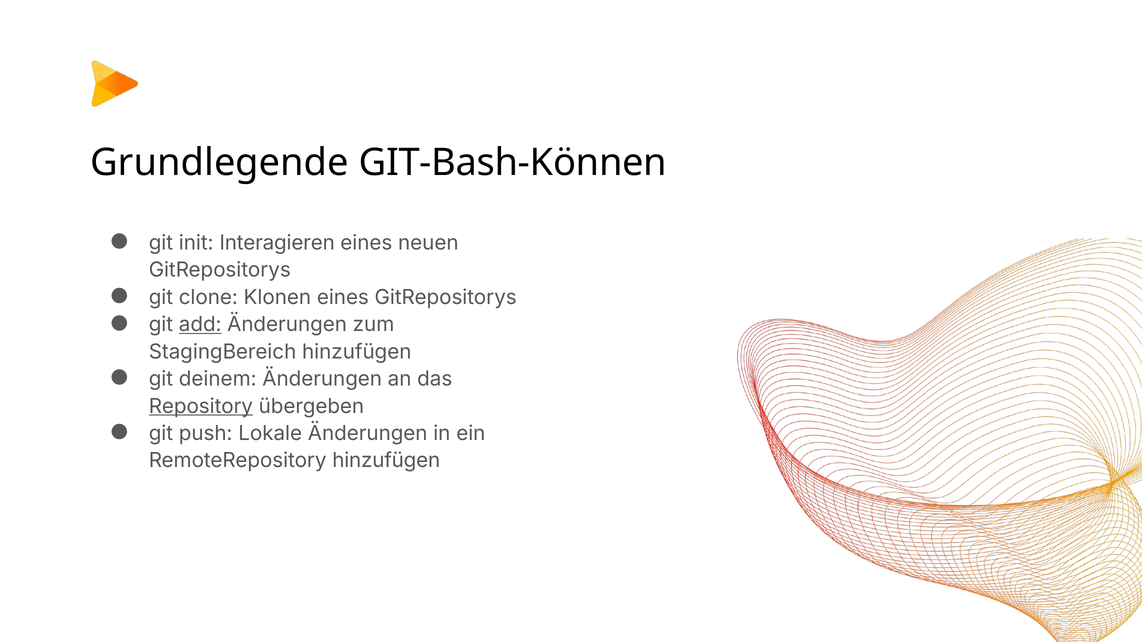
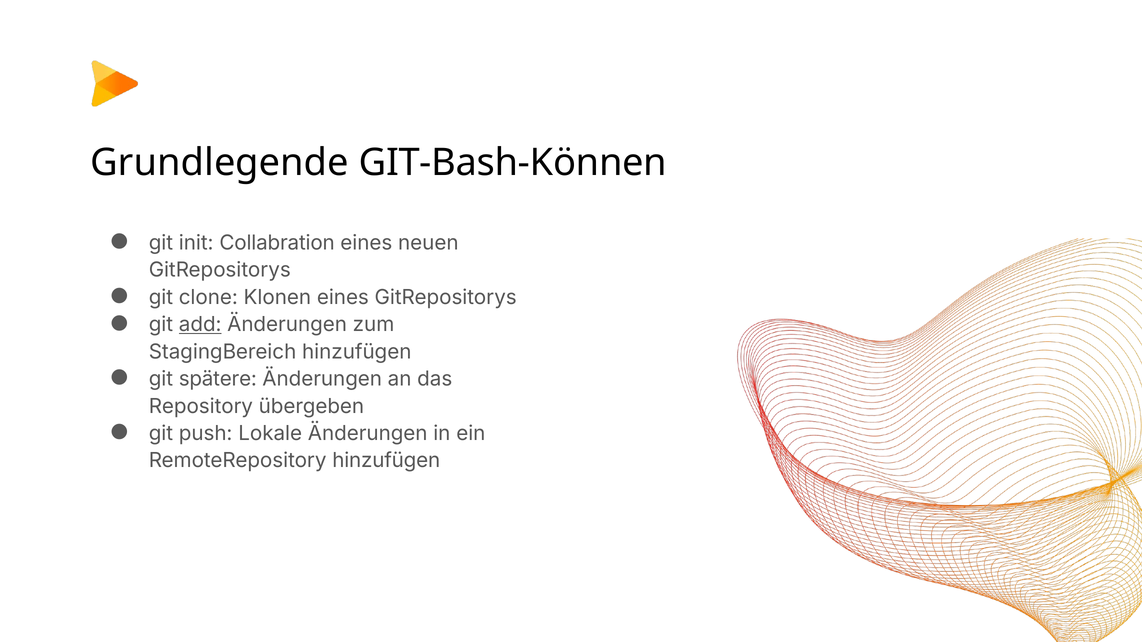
Interagieren: Interagieren -> Collabration
deinem: deinem -> spätere
Repository underline: present -> none
